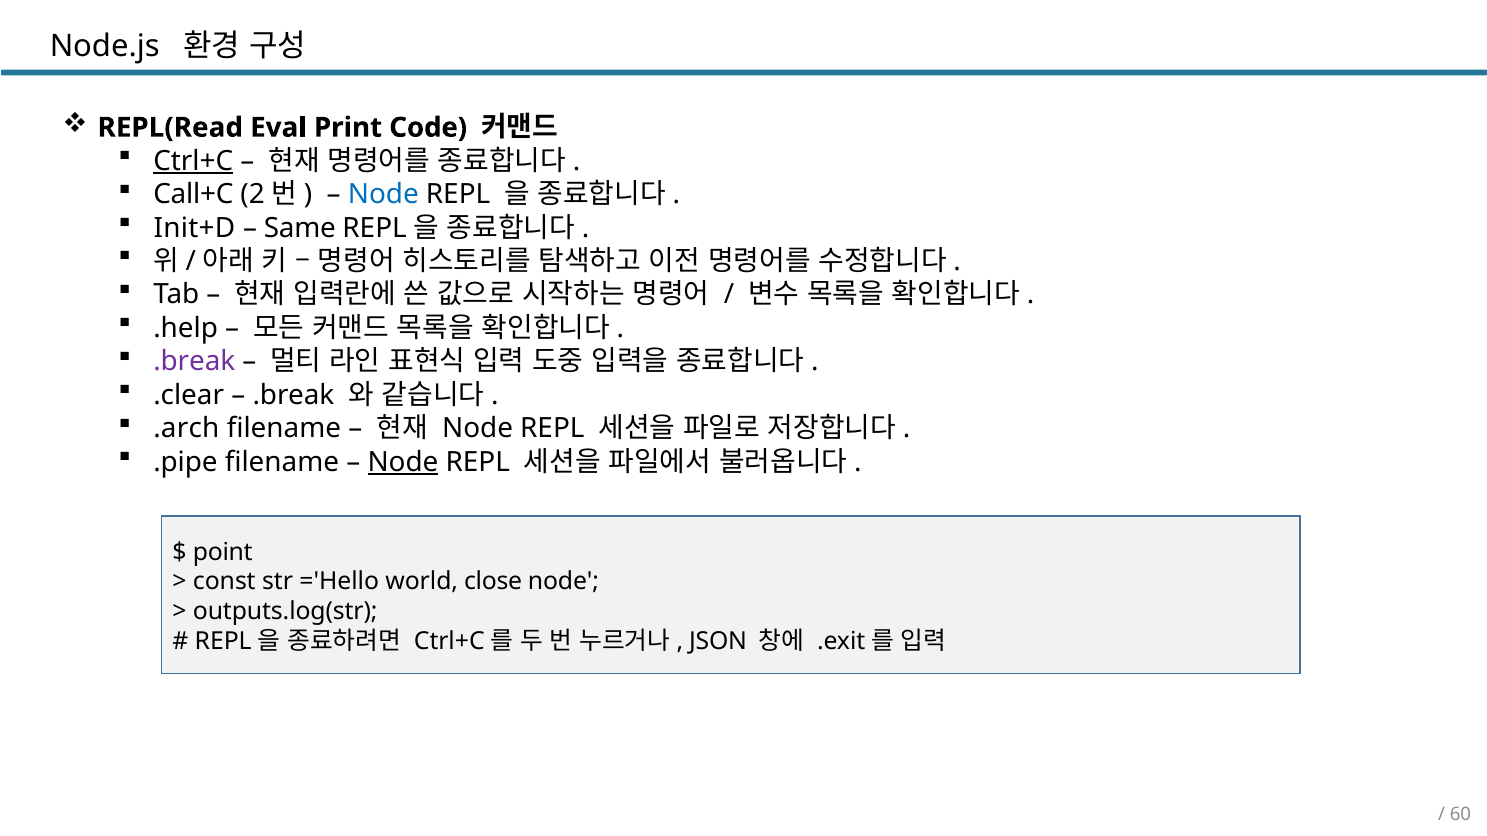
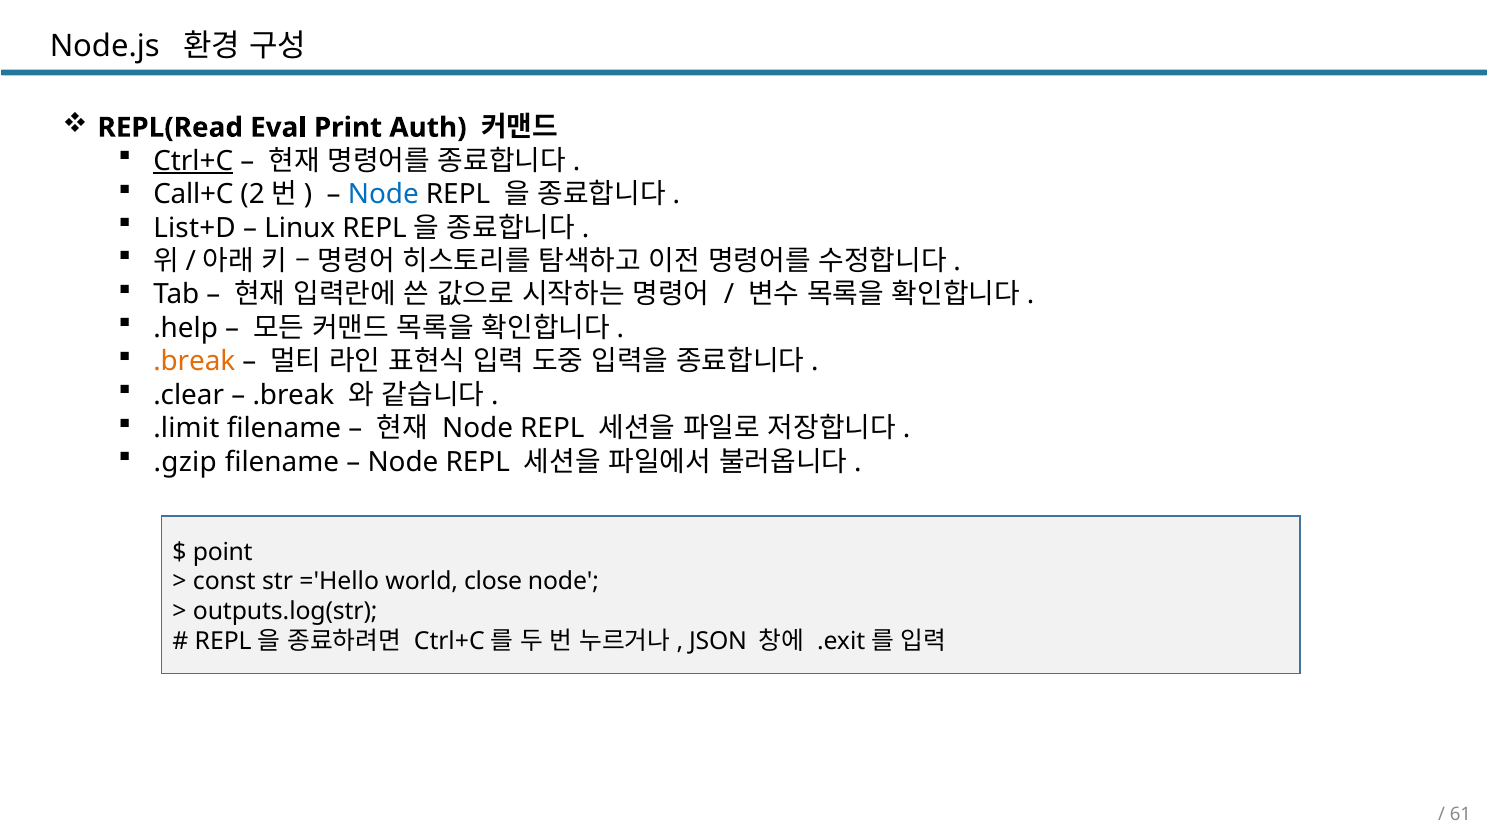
Code: Code -> Auth
Init+D: Init+D -> List+D
Same: Same -> Linux
.break at (194, 362) colour: purple -> orange
.arch: .arch -> .limit
.pipe: .pipe -> .gzip
Node at (403, 462) underline: present -> none
60: 60 -> 61
